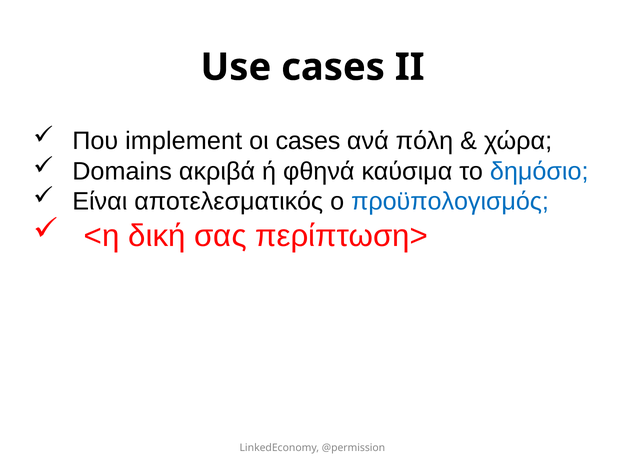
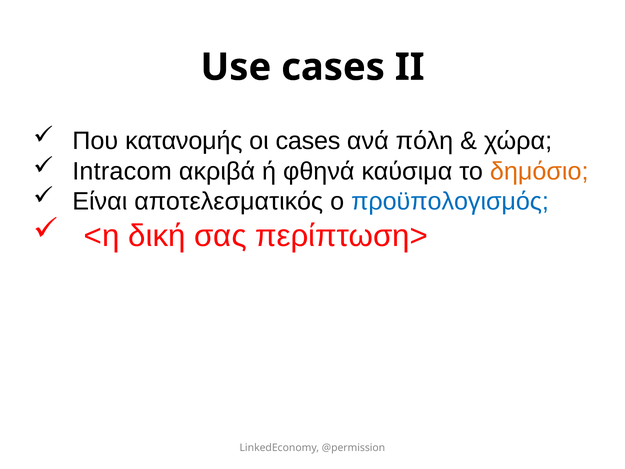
implement: implement -> κατανομής
Domains: Domains -> Intracom
δημόσιο colour: blue -> orange
